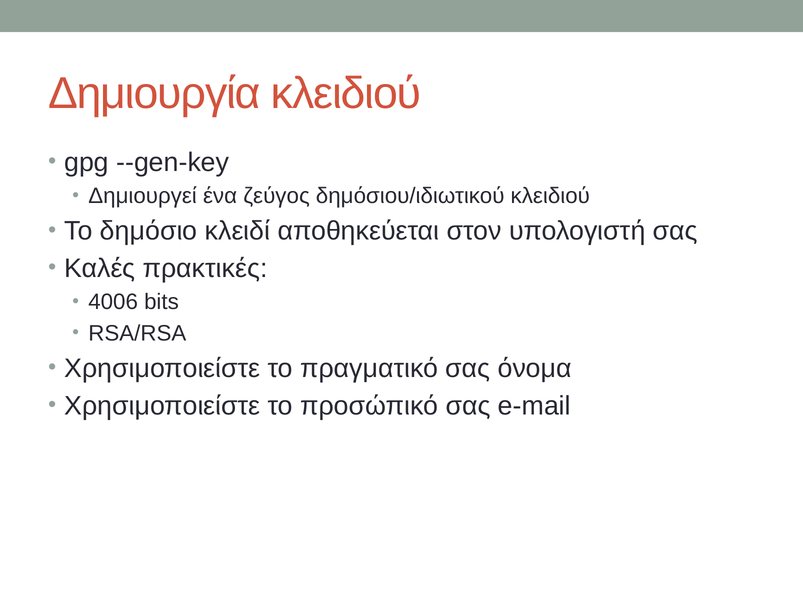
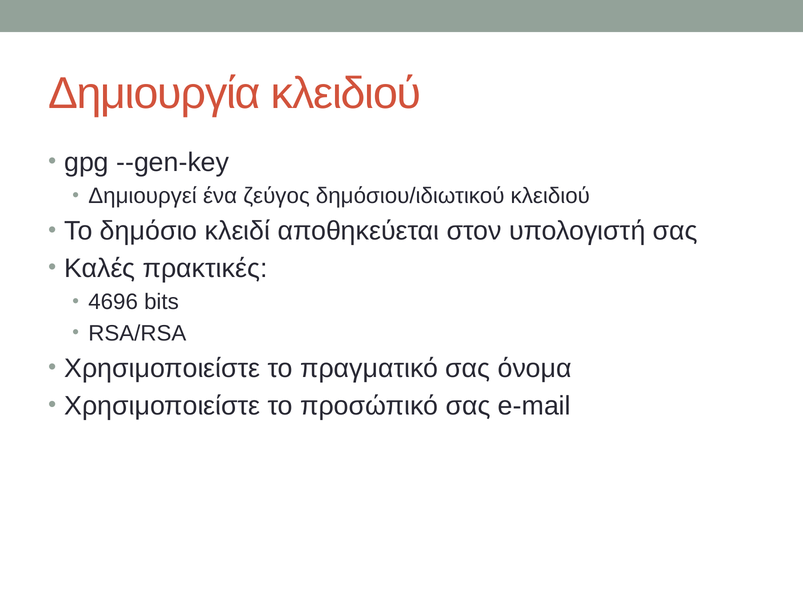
4006: 4006 -> 4696
